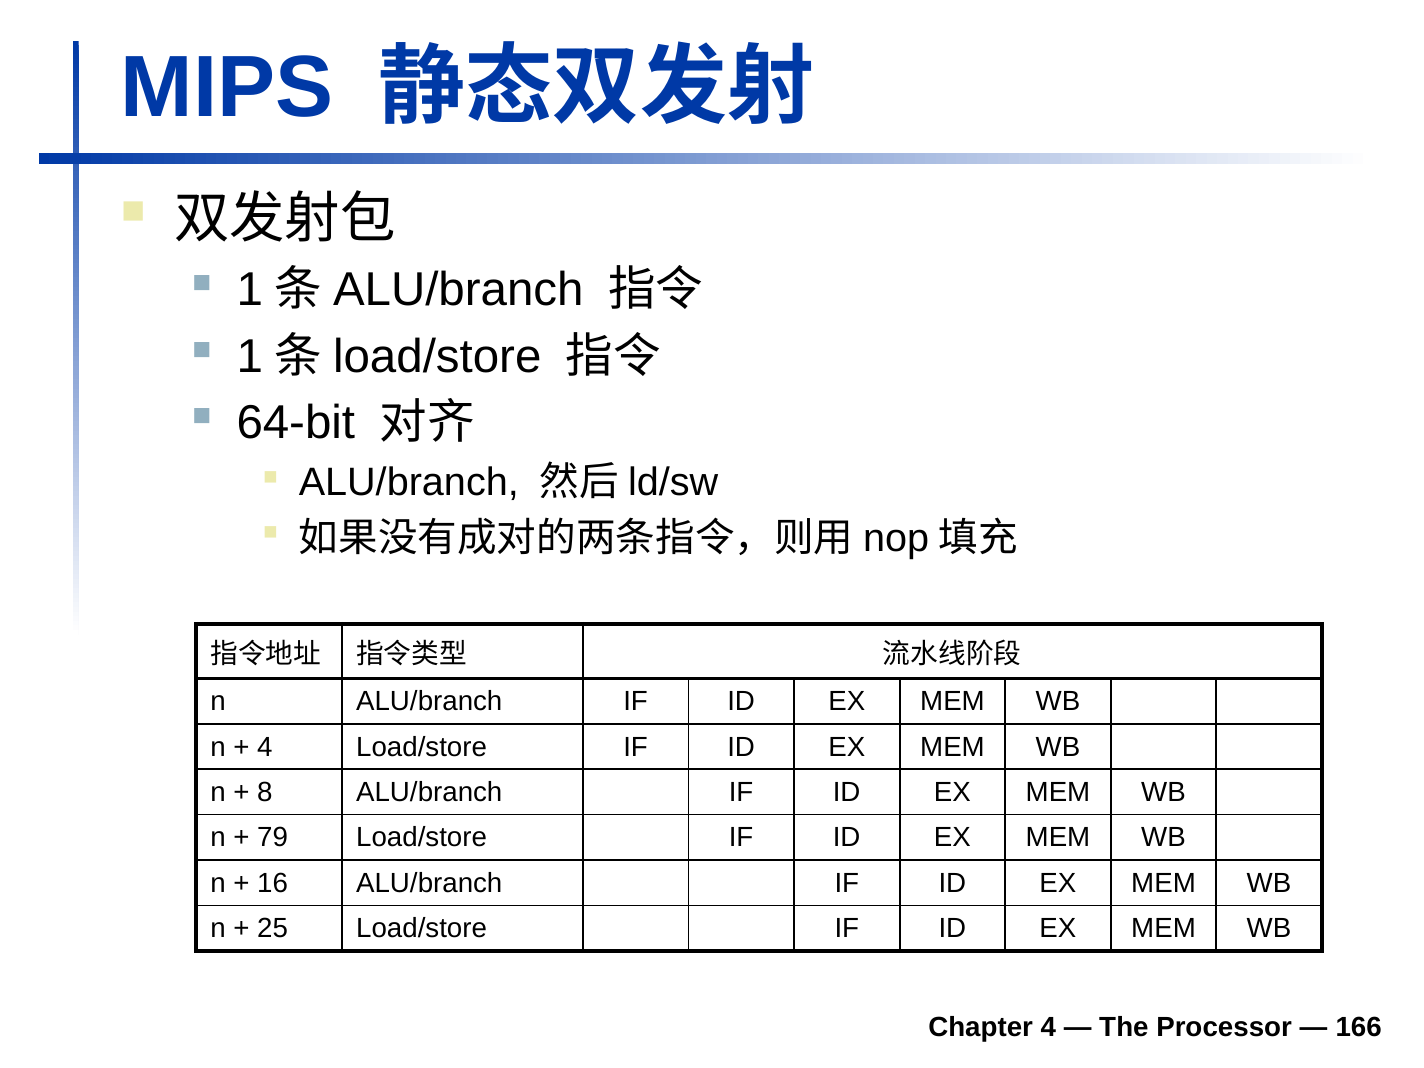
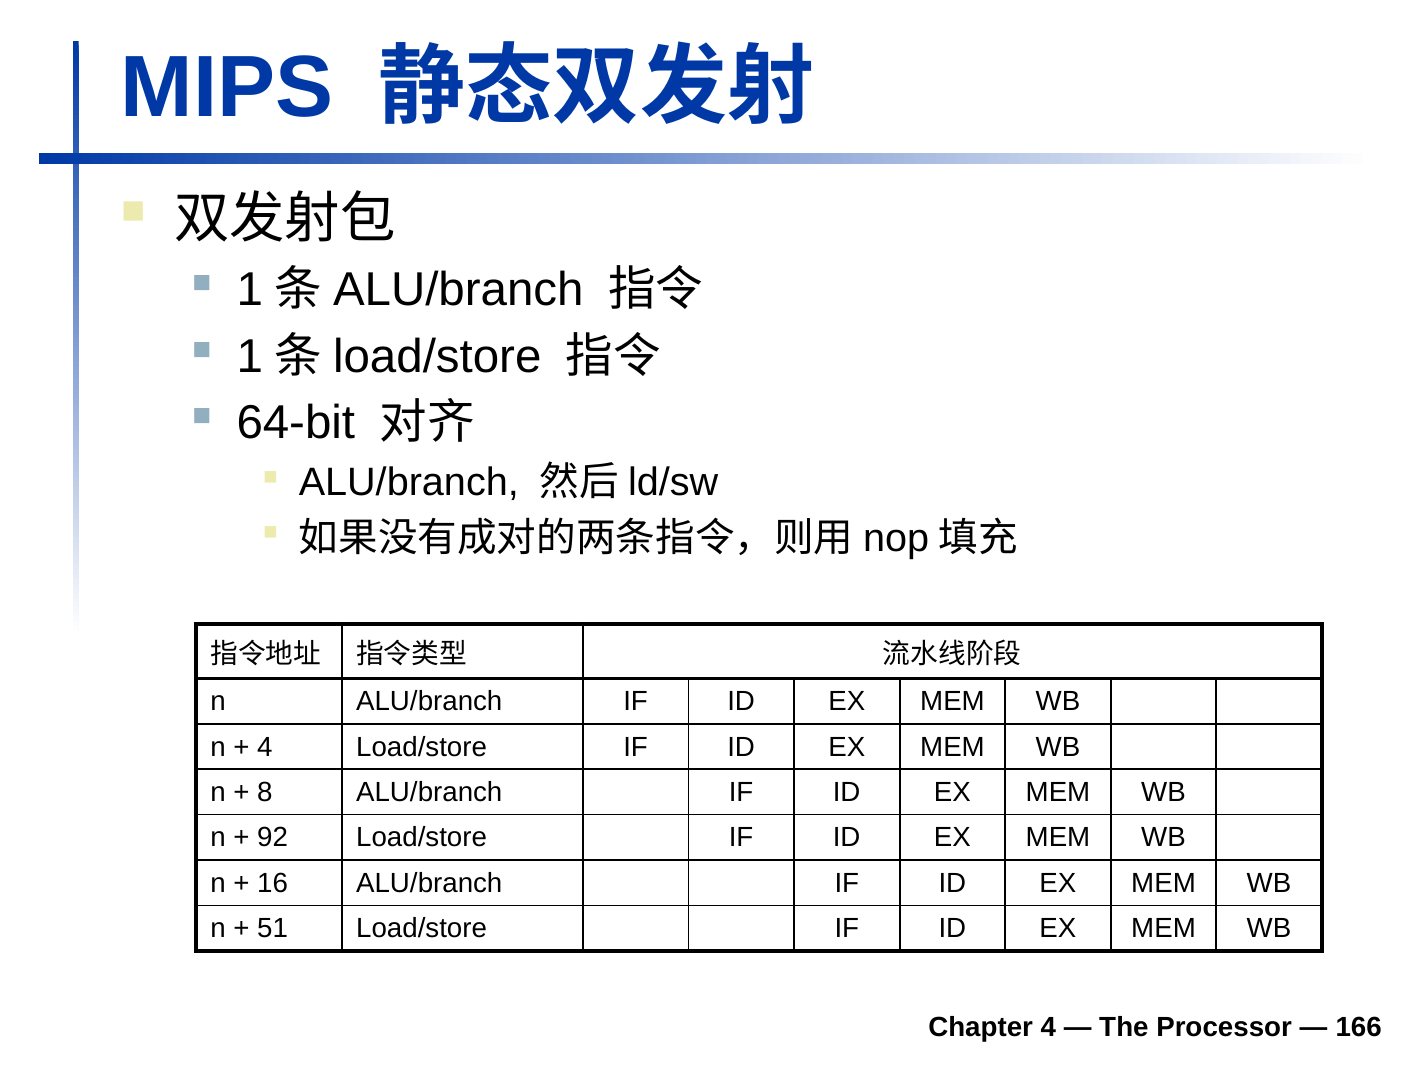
79: 79 -> 92
25: 25 -> 51
